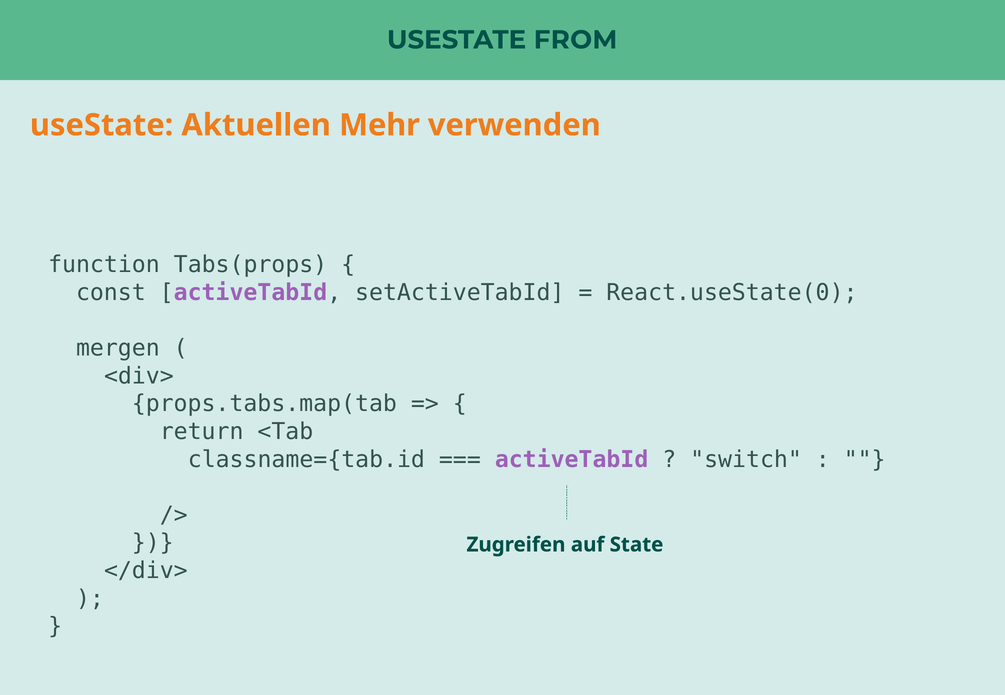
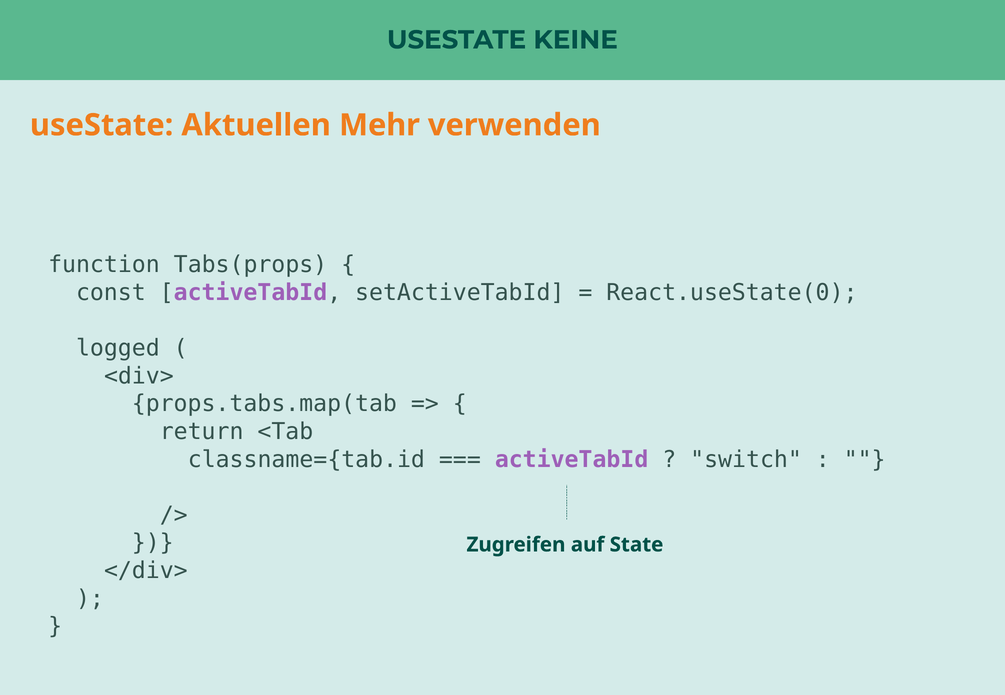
FROM: FROM -> KEINE
mergen: mergen -> logged
